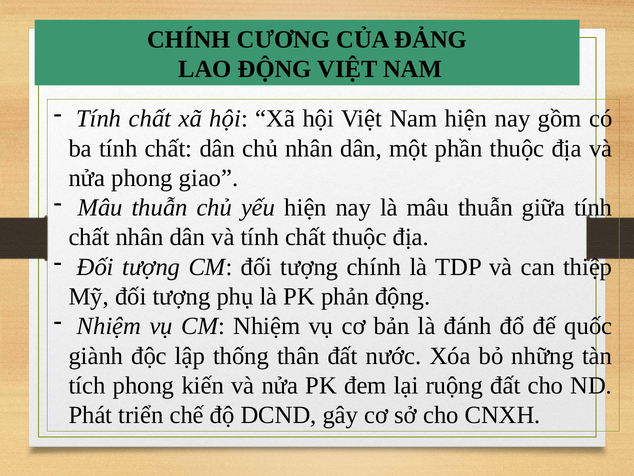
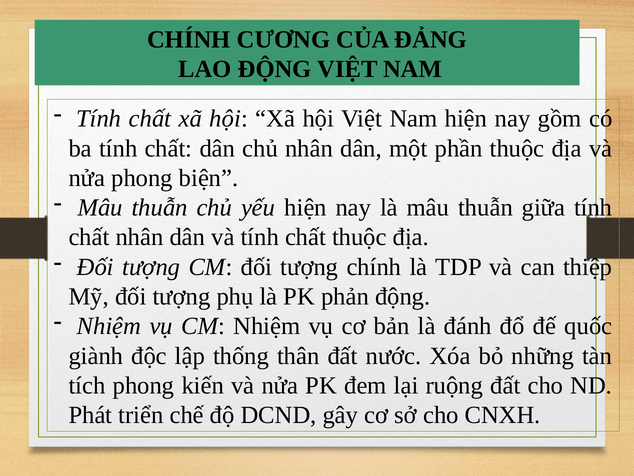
giao: giao -> biện
